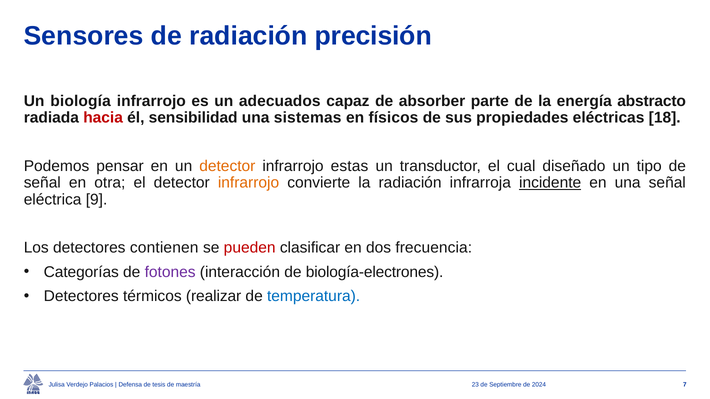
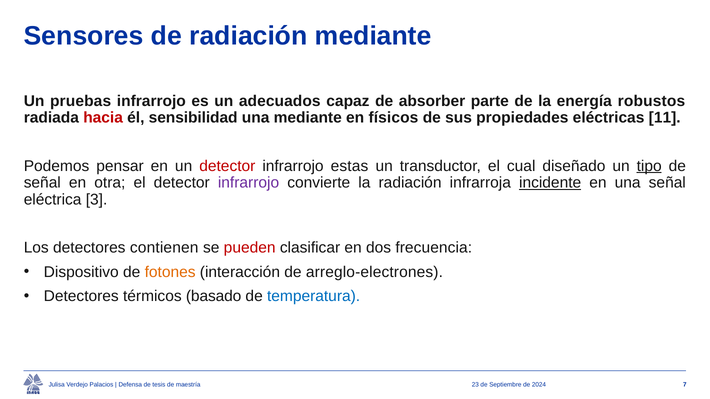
radiación precisión: precisión -> mediante
biología: biología -> pruebas
abstracto: abstracto -> robustos
una sistemas: sistemas -> mediante
18: 18 -> 11
detector at (227, 166) colour: orange -> red
tipo underline: none -> present
infrarrojo at (249, 183) colour: orange -> purple
9: 9 -> 3
Categorías: Categorías -> Dispositivo
fotones colour: purple -> orange
biología-electrones: biología-electrones -> arreglo-electrones
realizar: realizar -> basado
